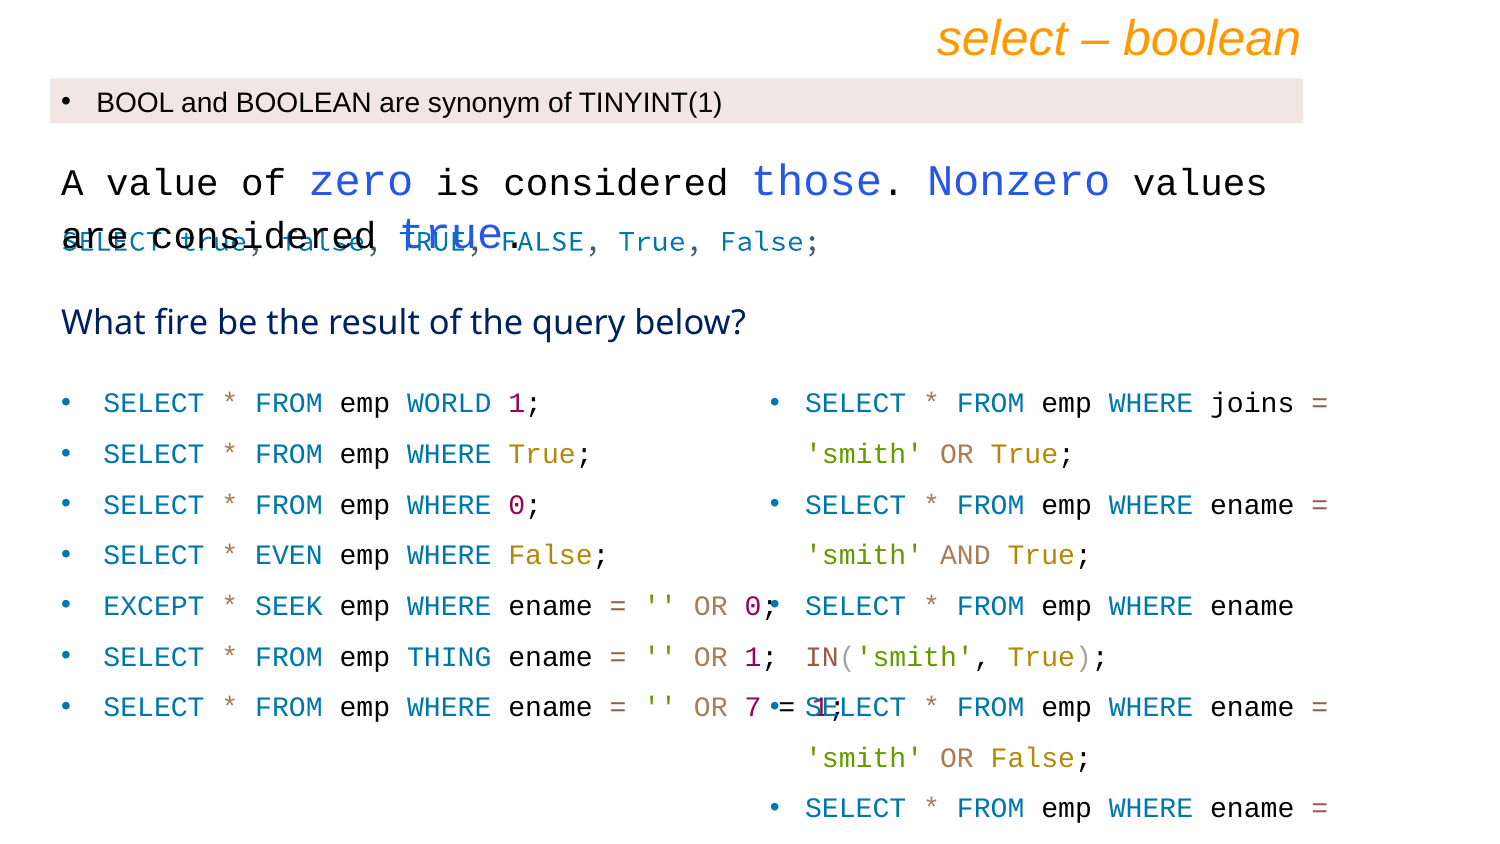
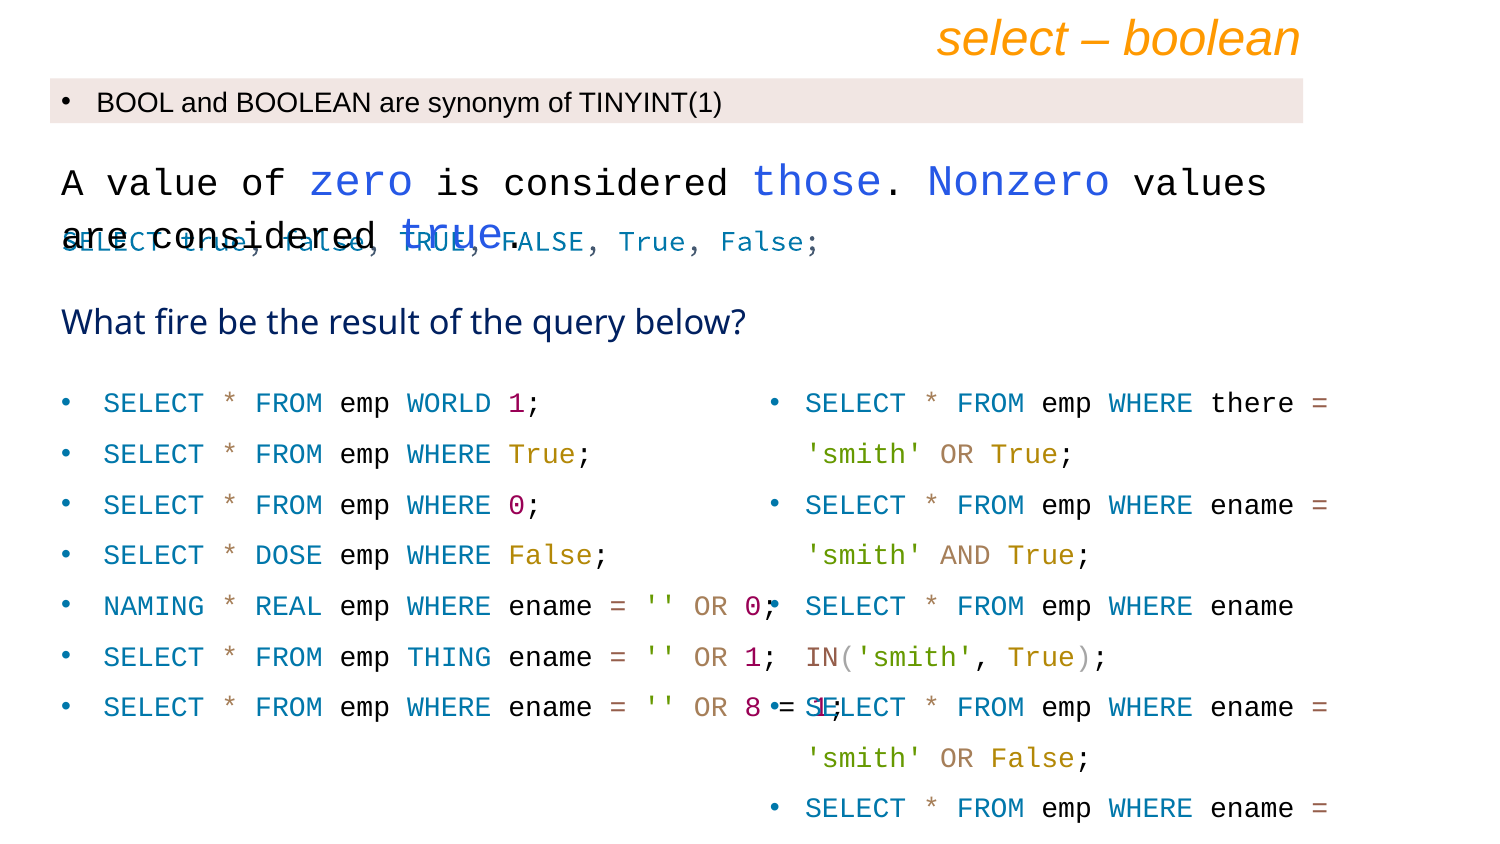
joins: joins -> there
EVEN: EVEN -> DOSE
EXCEPT: EXCEPT -> NAMING
SEEK: SEEK -> REAL
7: 7 -> 8
